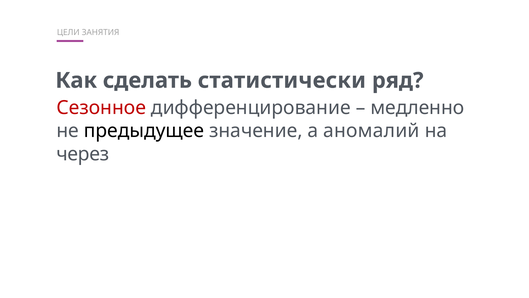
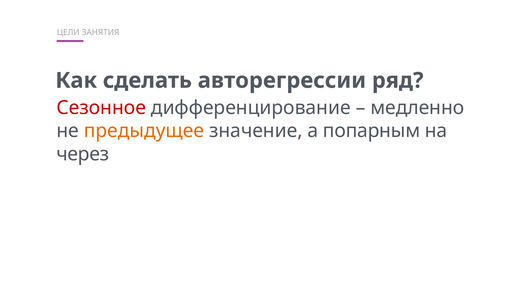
статистически: статистически -> авторегрессии
предыдущее colour: black -> orange
аномалий: аномалий -> попарным
